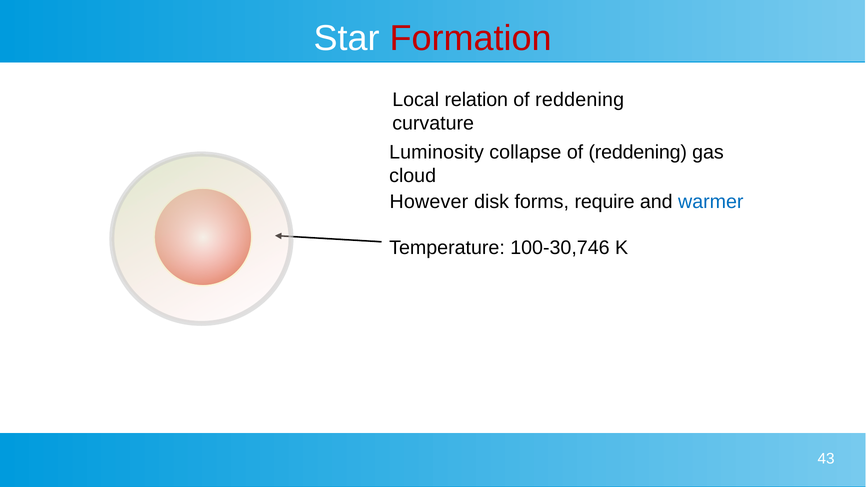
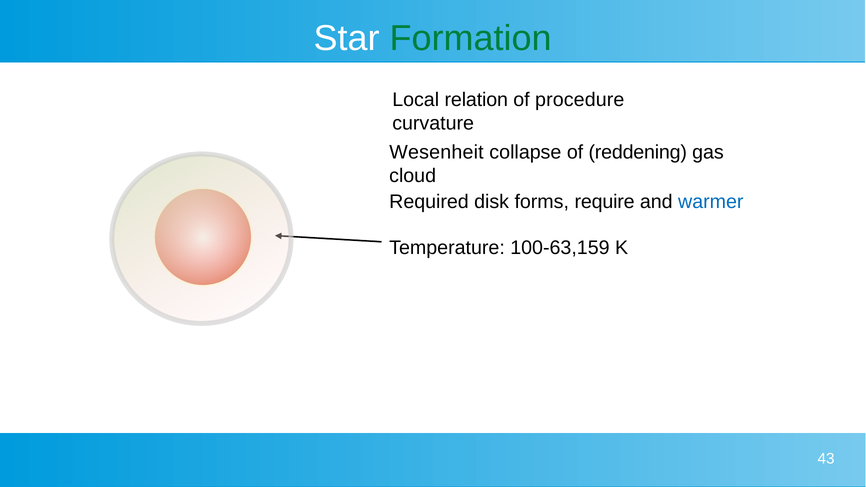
Formation colour: red -> green
reddening at (580, 100): reddening -> procedure
Luminosity: Luminosity -> Wesenheit
However: However -> Required
100-30,746: 100-30,746 -> 100-63,159
